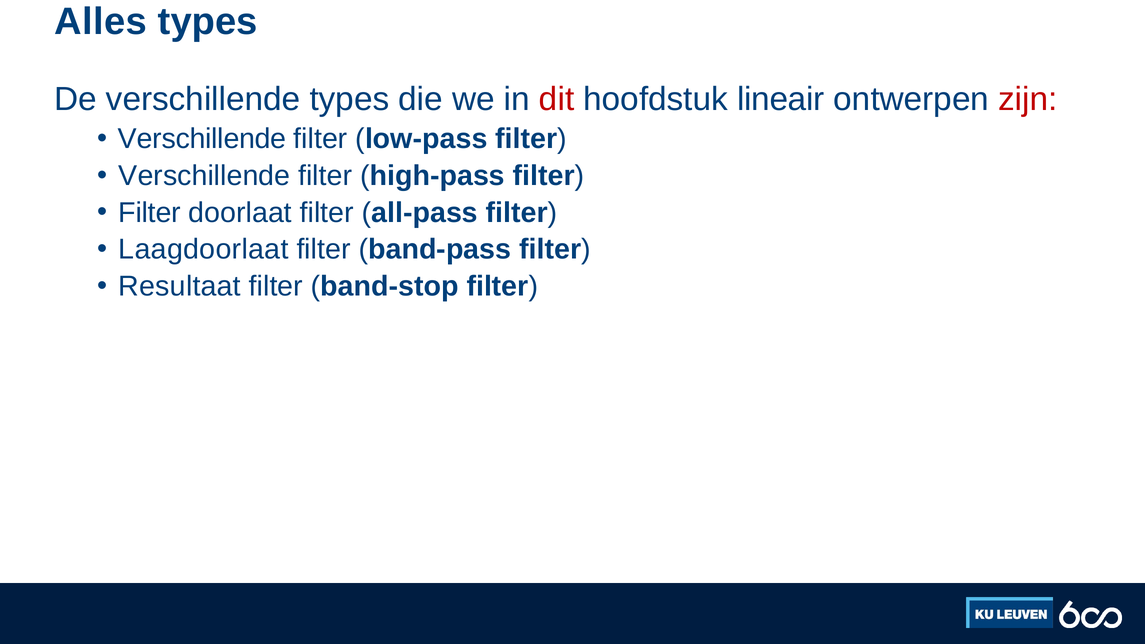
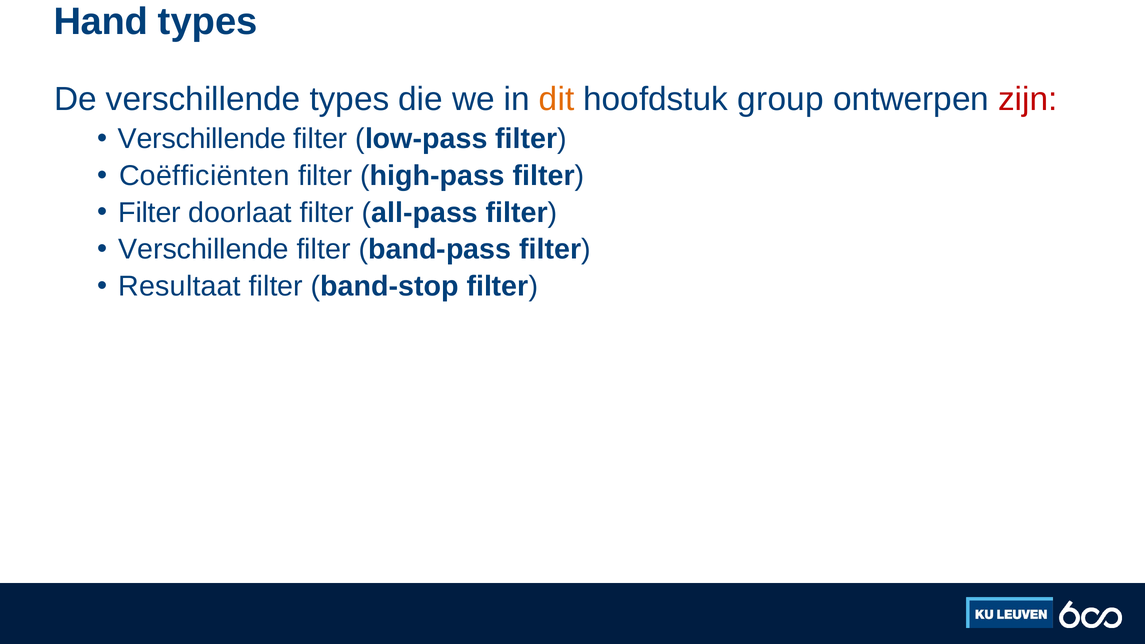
Alles: Alles -> Hand
dit colour: red -> orange
lineair: lineair -> group
Verschillende at (204, 176): Verschillende -> Coëfficiënten
Laagdoorlaat at (203, 249): Laagdoorlaat -> Verschillende
